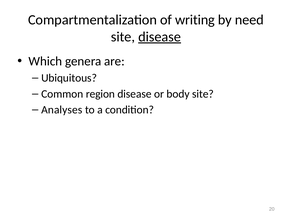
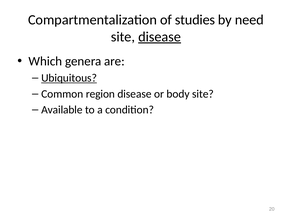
writing: writing -> studies
Ubiquitous underline: none -> present
Analyses: Analyses -> Available
